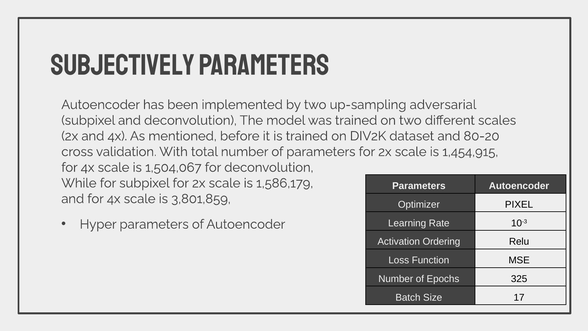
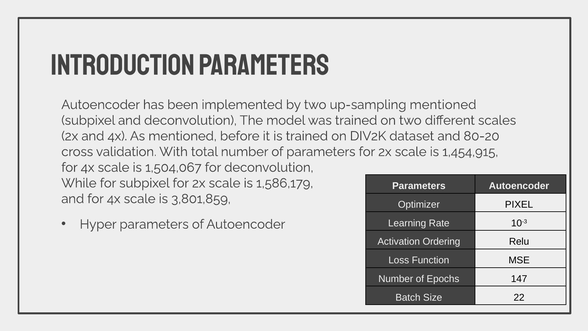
Subjectively: Subjectively -> Introduction
up-sampling adversarial: adversarial -> mentioned
325: 325 -> 147
17: 17 -> 22
